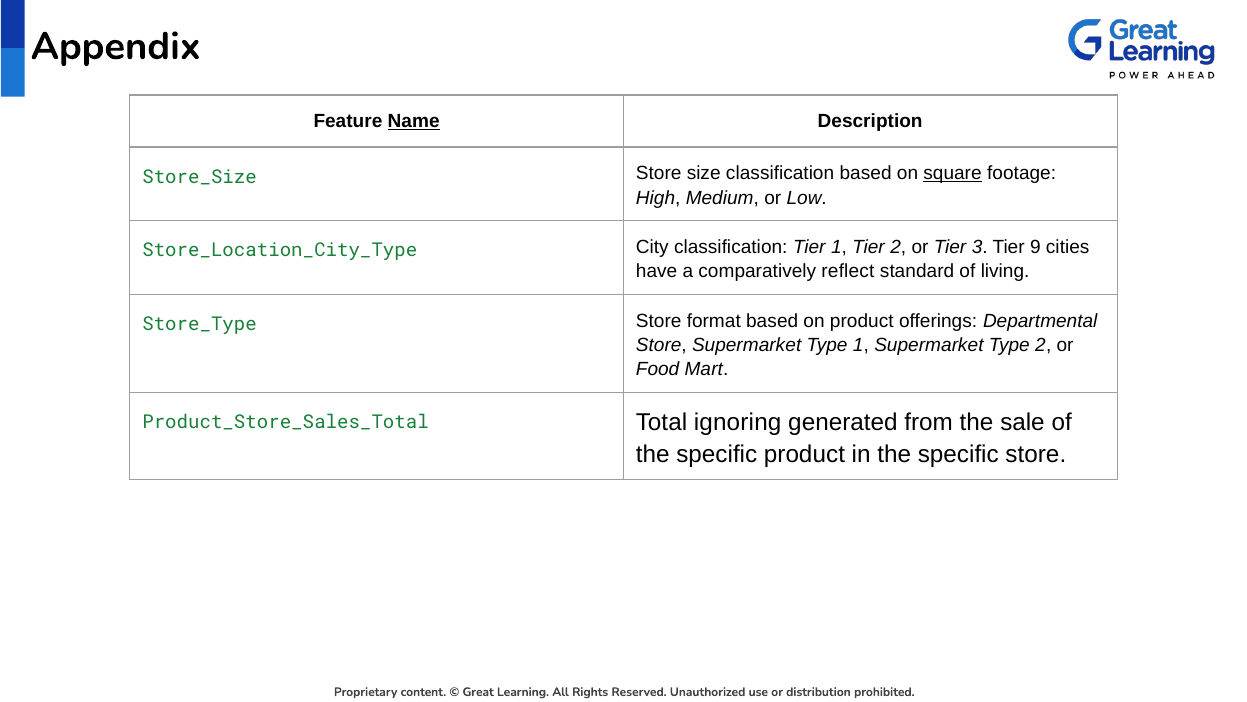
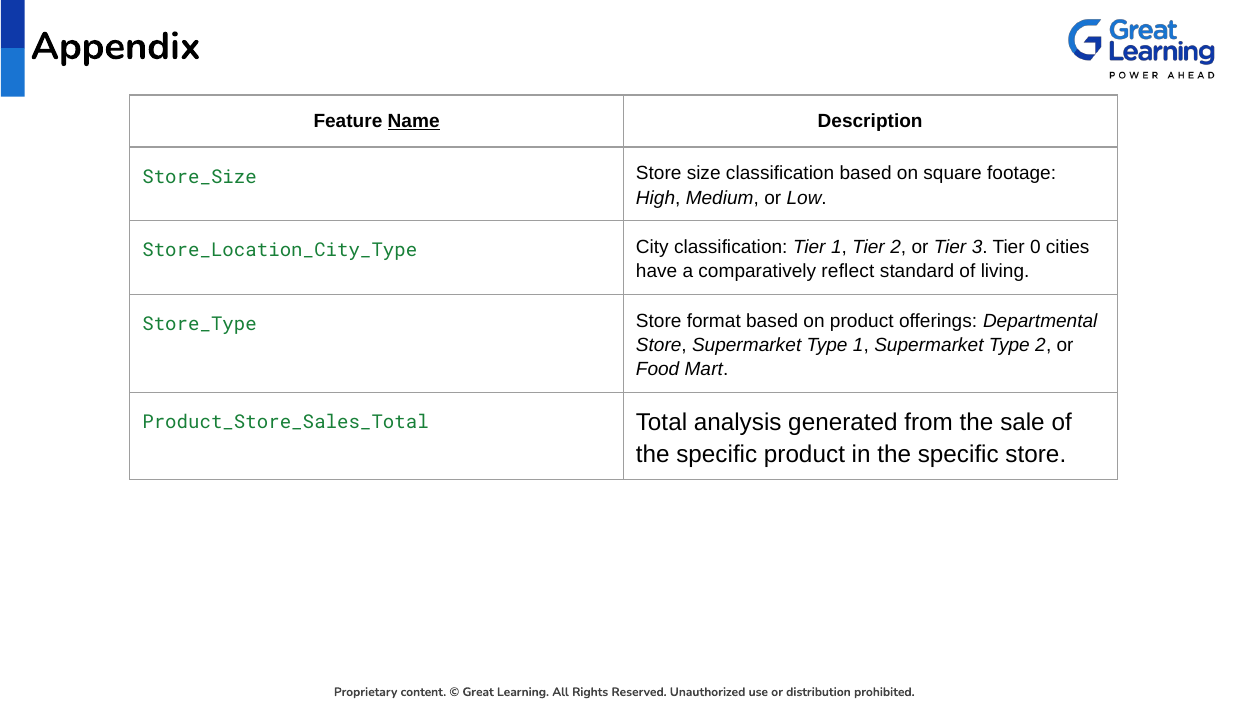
square underline: present -> none
9: 9 -> 0
ignoring: ignoring -> analysis
